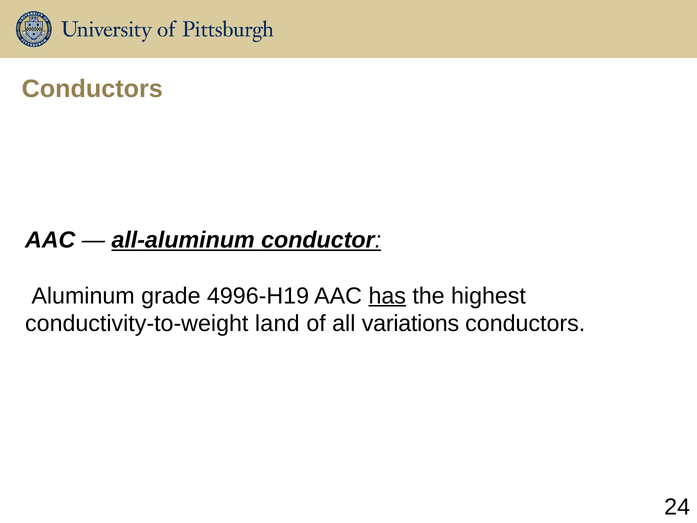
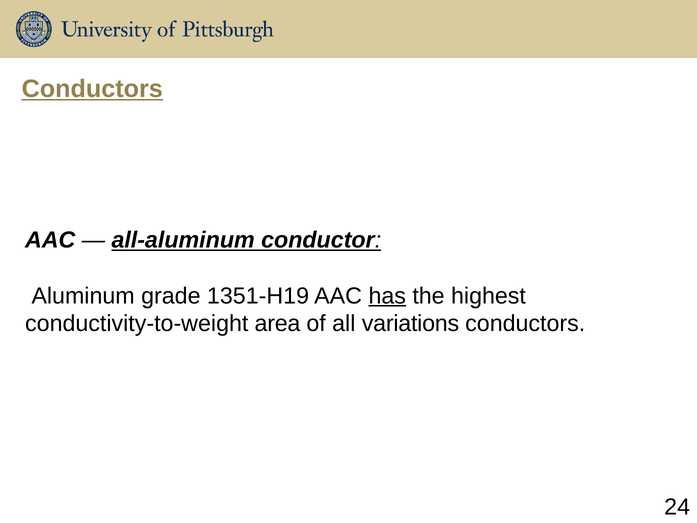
Conductors at (92, 89) underline: none -> present
4996-H19: 4996-H19 -> 1351-H19
land: land -> area
